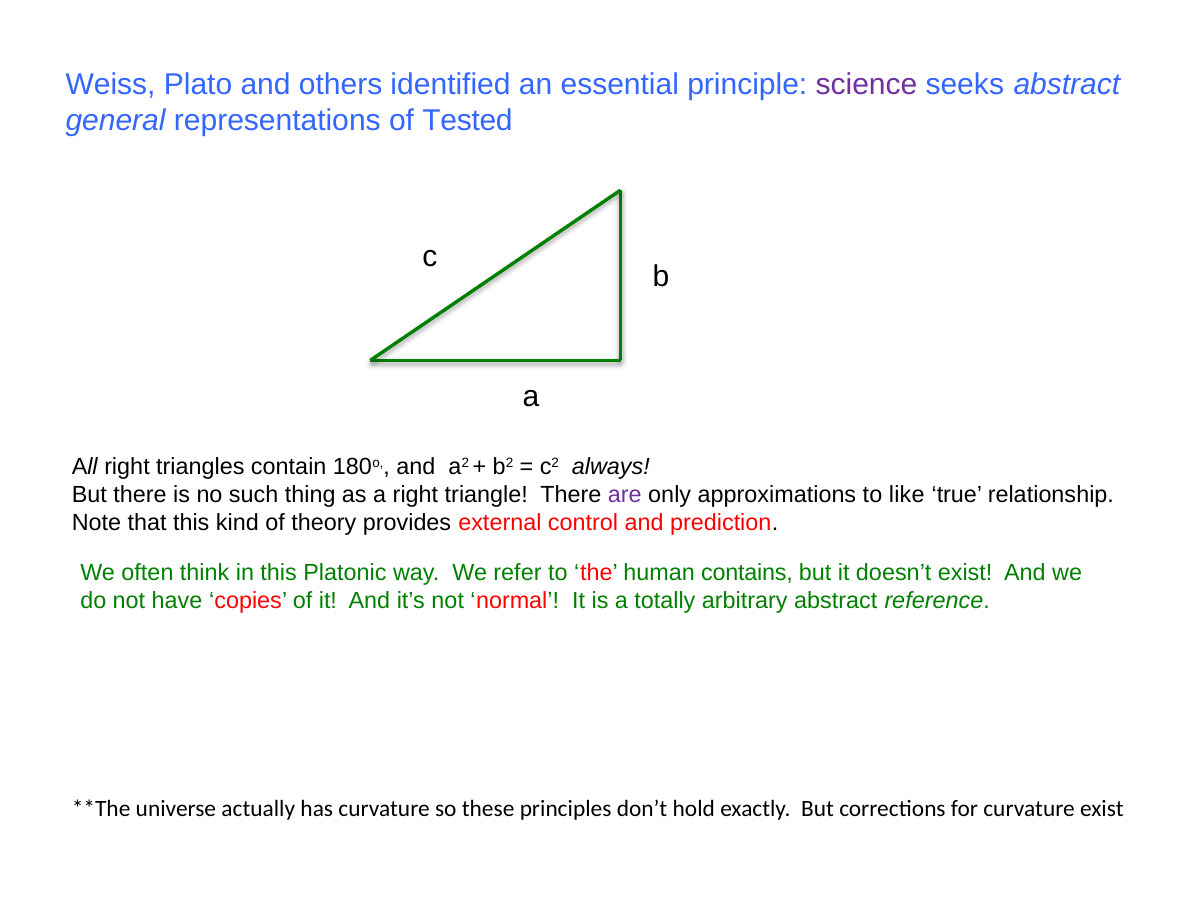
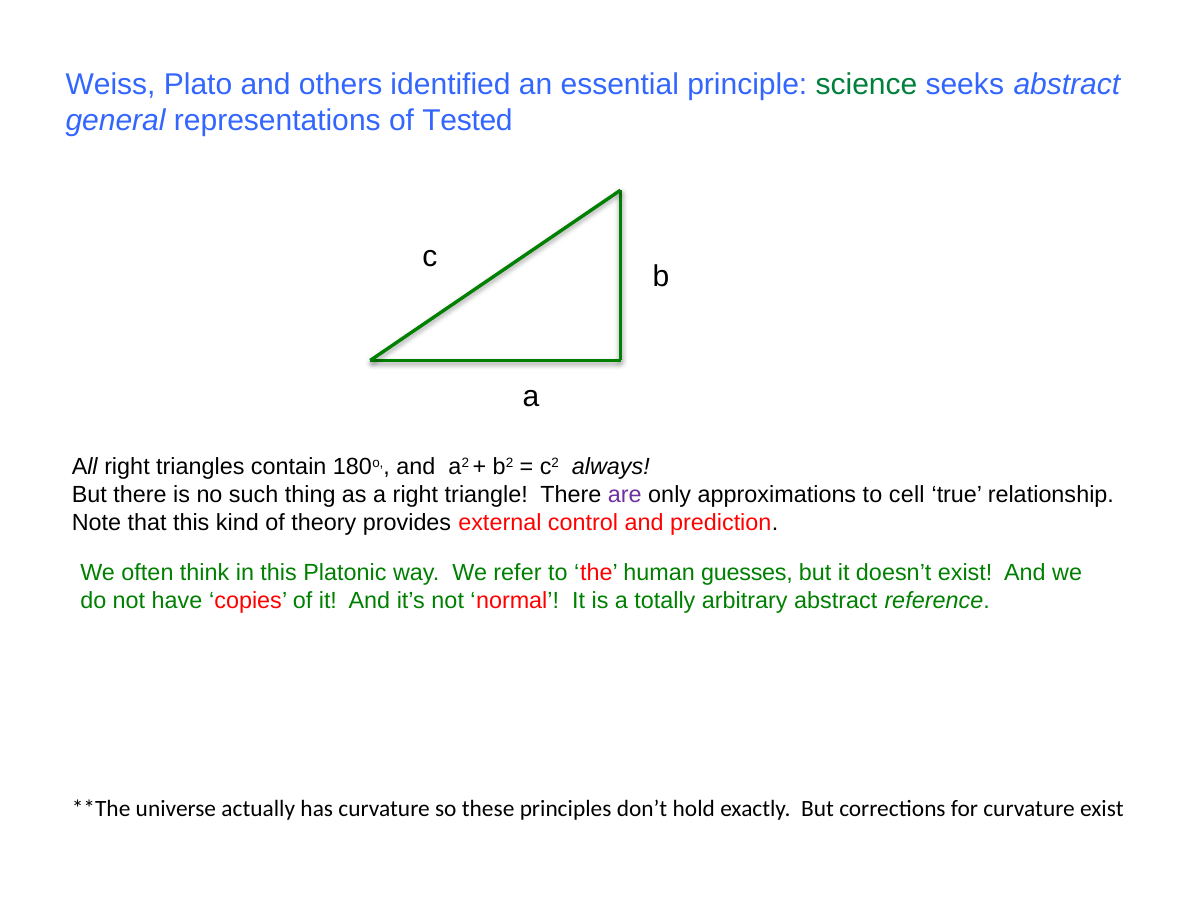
science colour: purple -> green
like: like -> cell
contains: contains -> guesses
